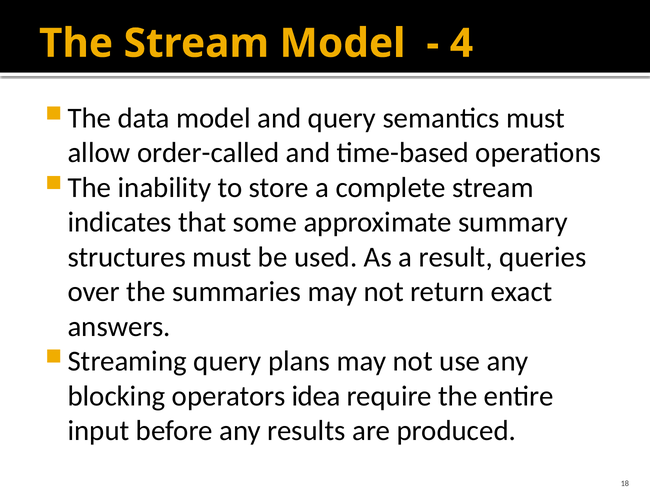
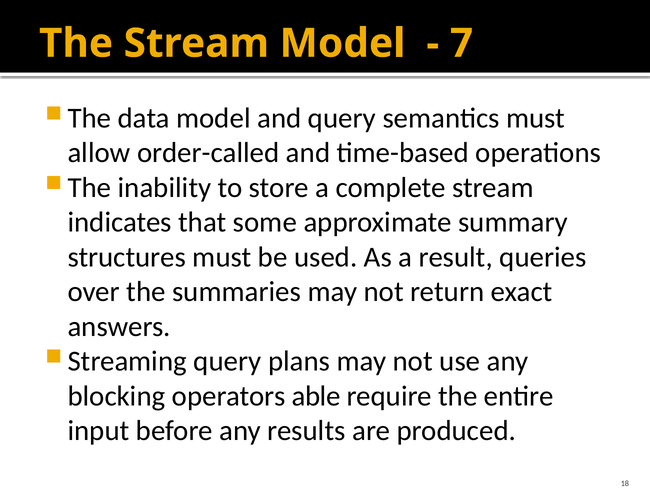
4: 4 -> 7
idea: idea -> able
